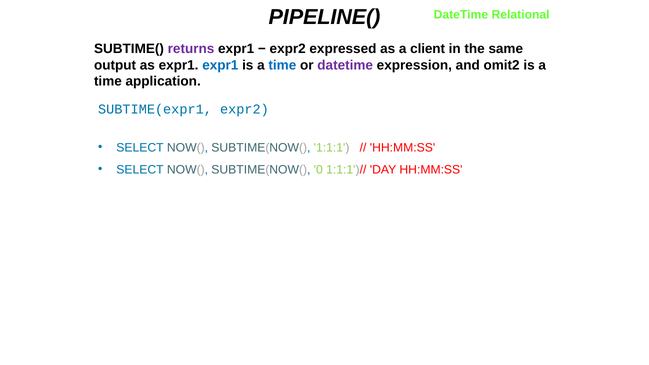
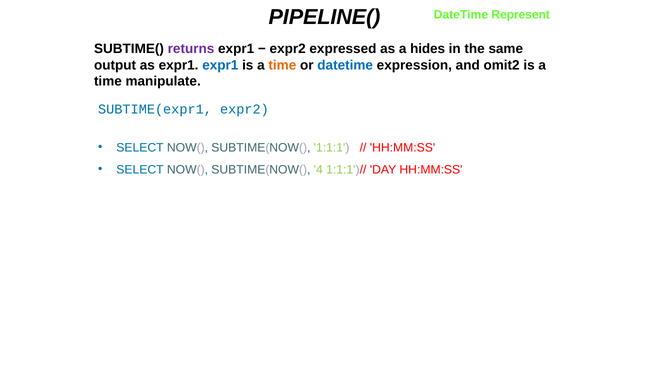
Relational: Relational -> Represent
client: client -> hides
time at (282, 65) colour: blue -> orange
datetime at (345, 65) colour: purple -> blue
application: application -> manipulate
0: 0 -> 4
